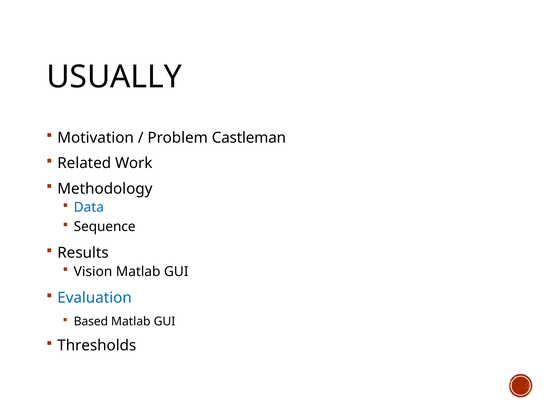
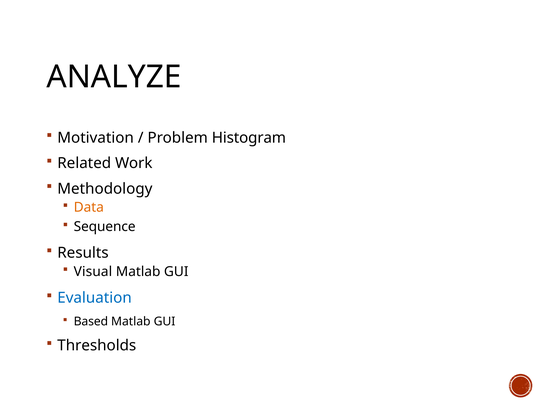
USUALLY: USUALLY -> ANALYZE
Castleman: Castleman -> Histogram
Data colour: blue -> orange
Vision: Vision -> Visual
